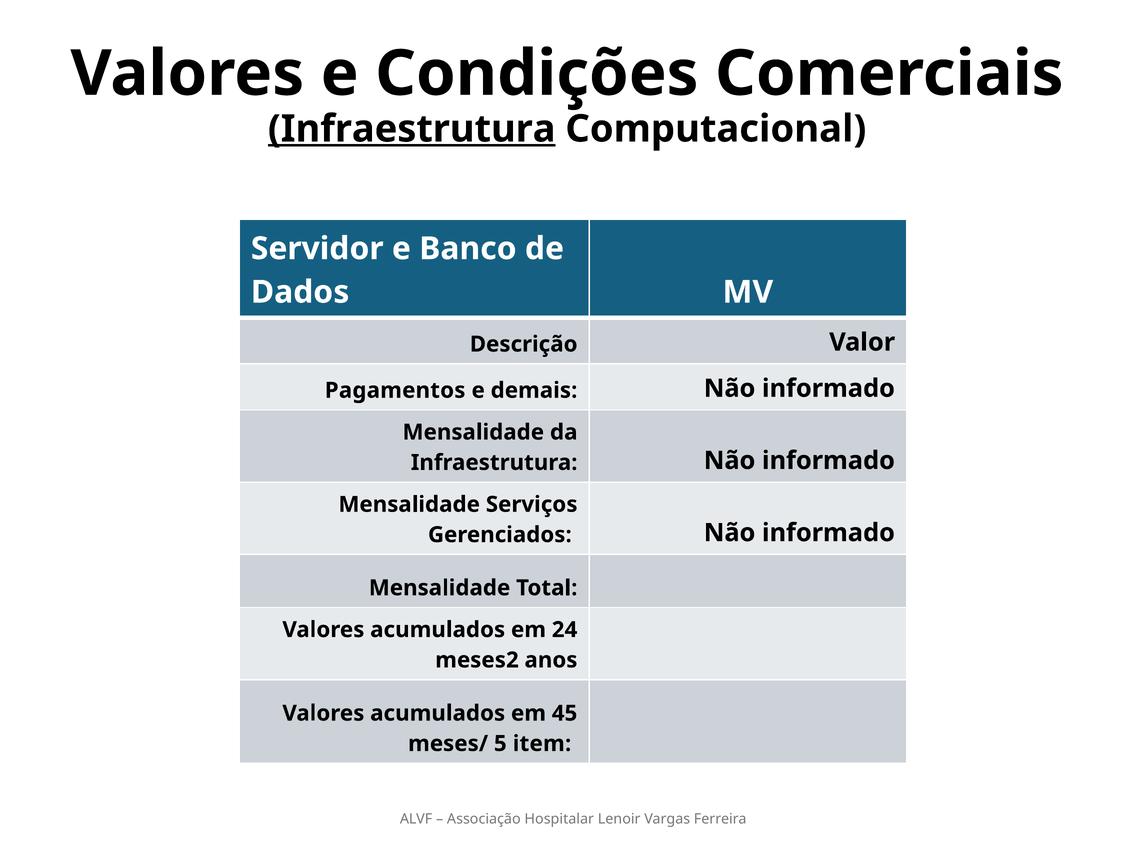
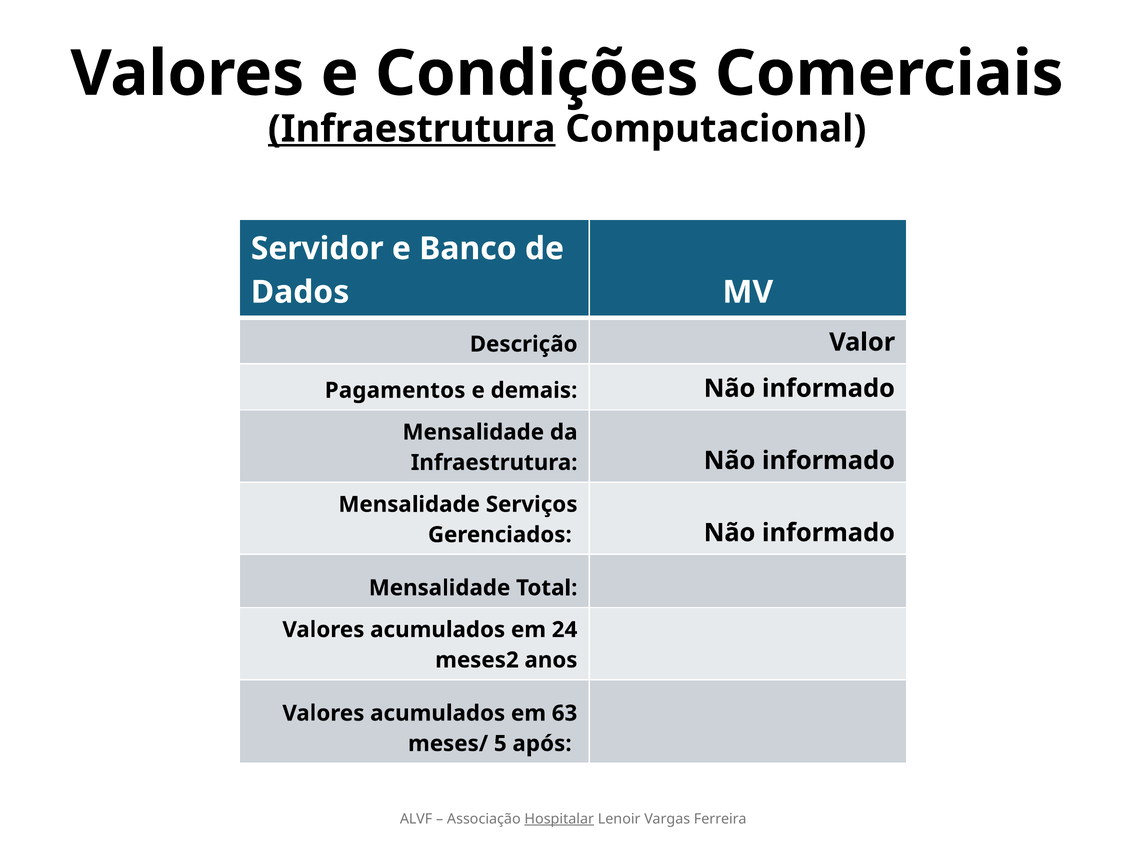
45: 45 -> 63
item: item -> após
Hospitalar underline: none -> present
